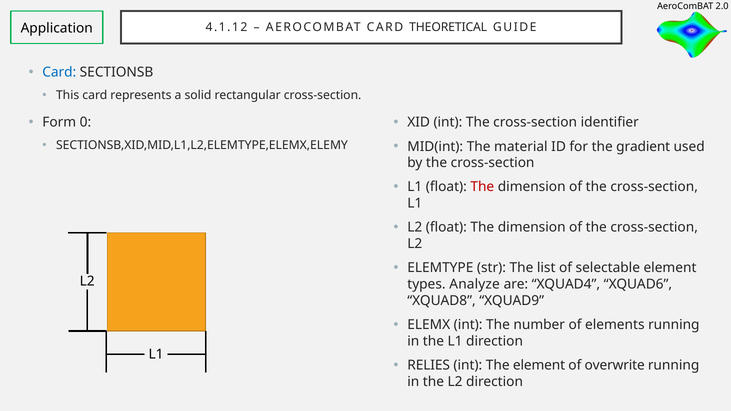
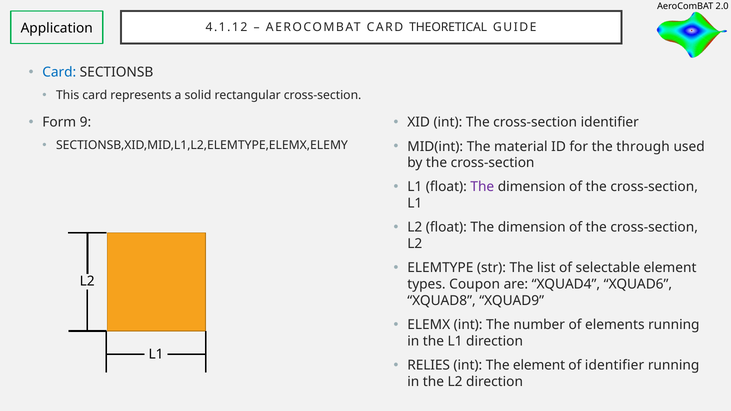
0: 0 -> 9
gradient: gradient -> through
The at (482, 187) colour: red -> purple
Analyze: Analyze -> Coupon
of overwrite: overwrite -> identifier
